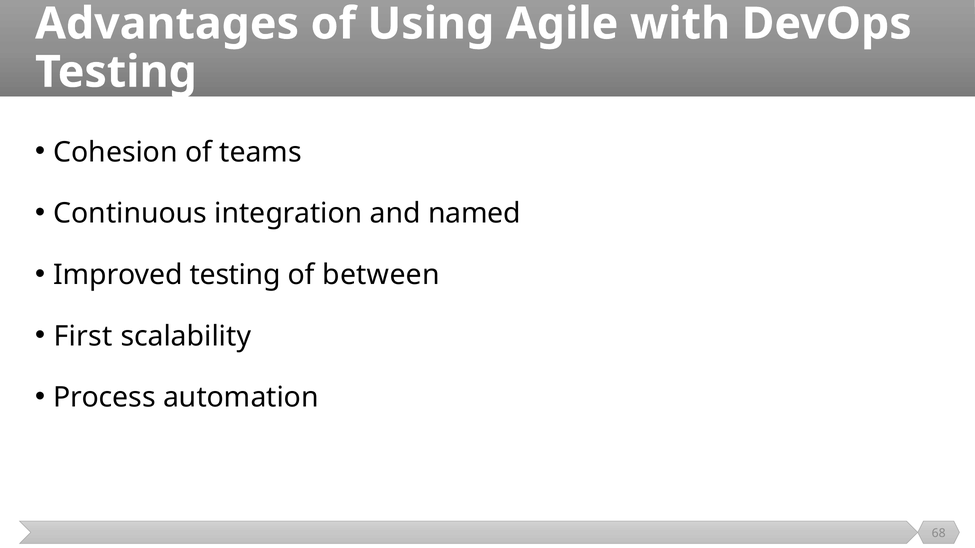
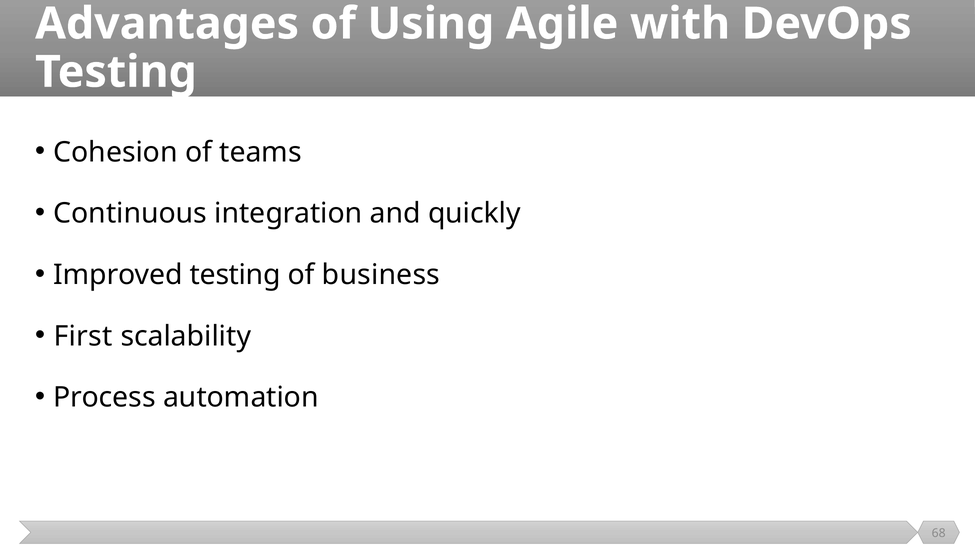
named: named -> quickly
between: between -> business
